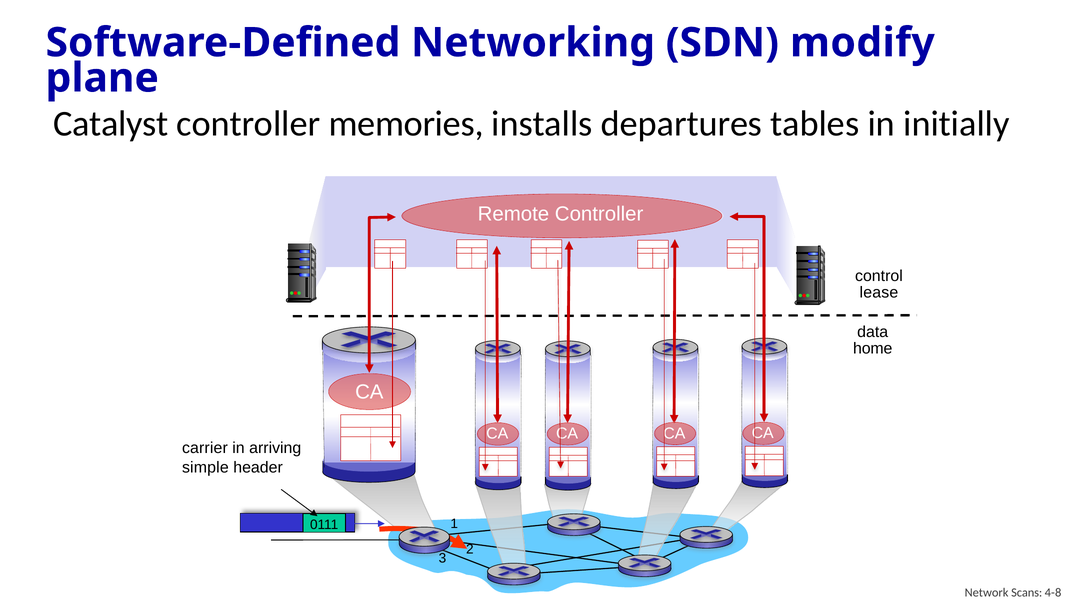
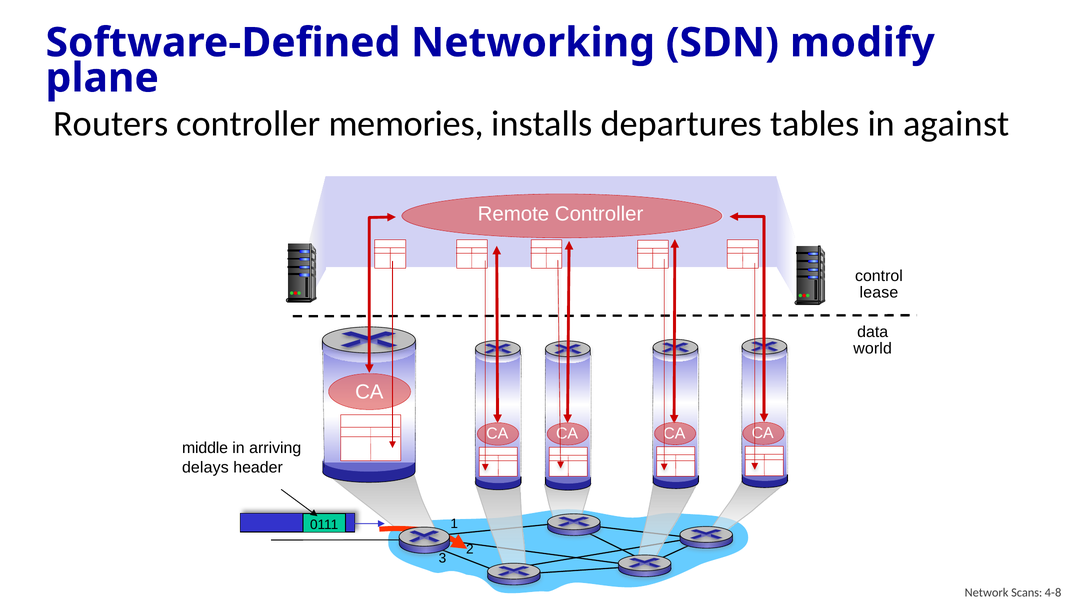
Catalyst: Catalyst -> Routers
initially: initially -> against
home: home -> world
carrier: carrier -> middle
simple: simple -> delays
